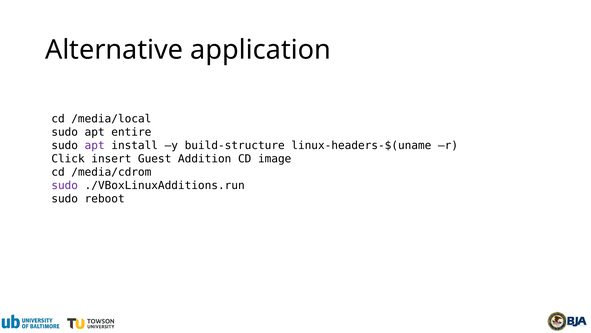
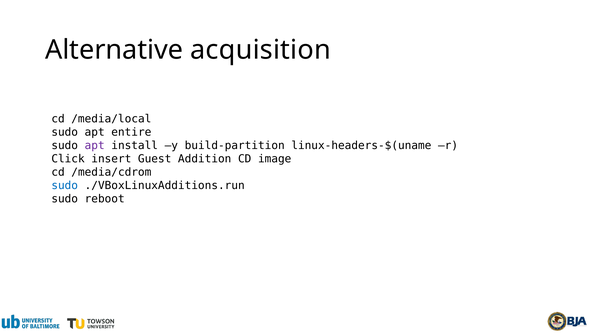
application: application -> acquisition
build-structure: build-structure -> build-partition
sudo at (65, 185) colour: purple -> blue
